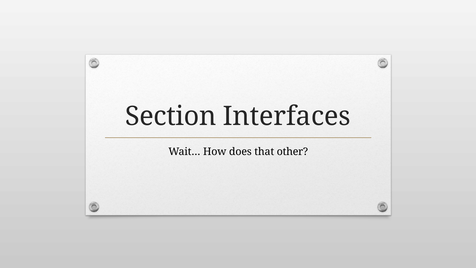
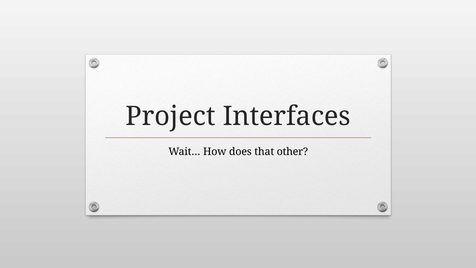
Section: Section -> Project
